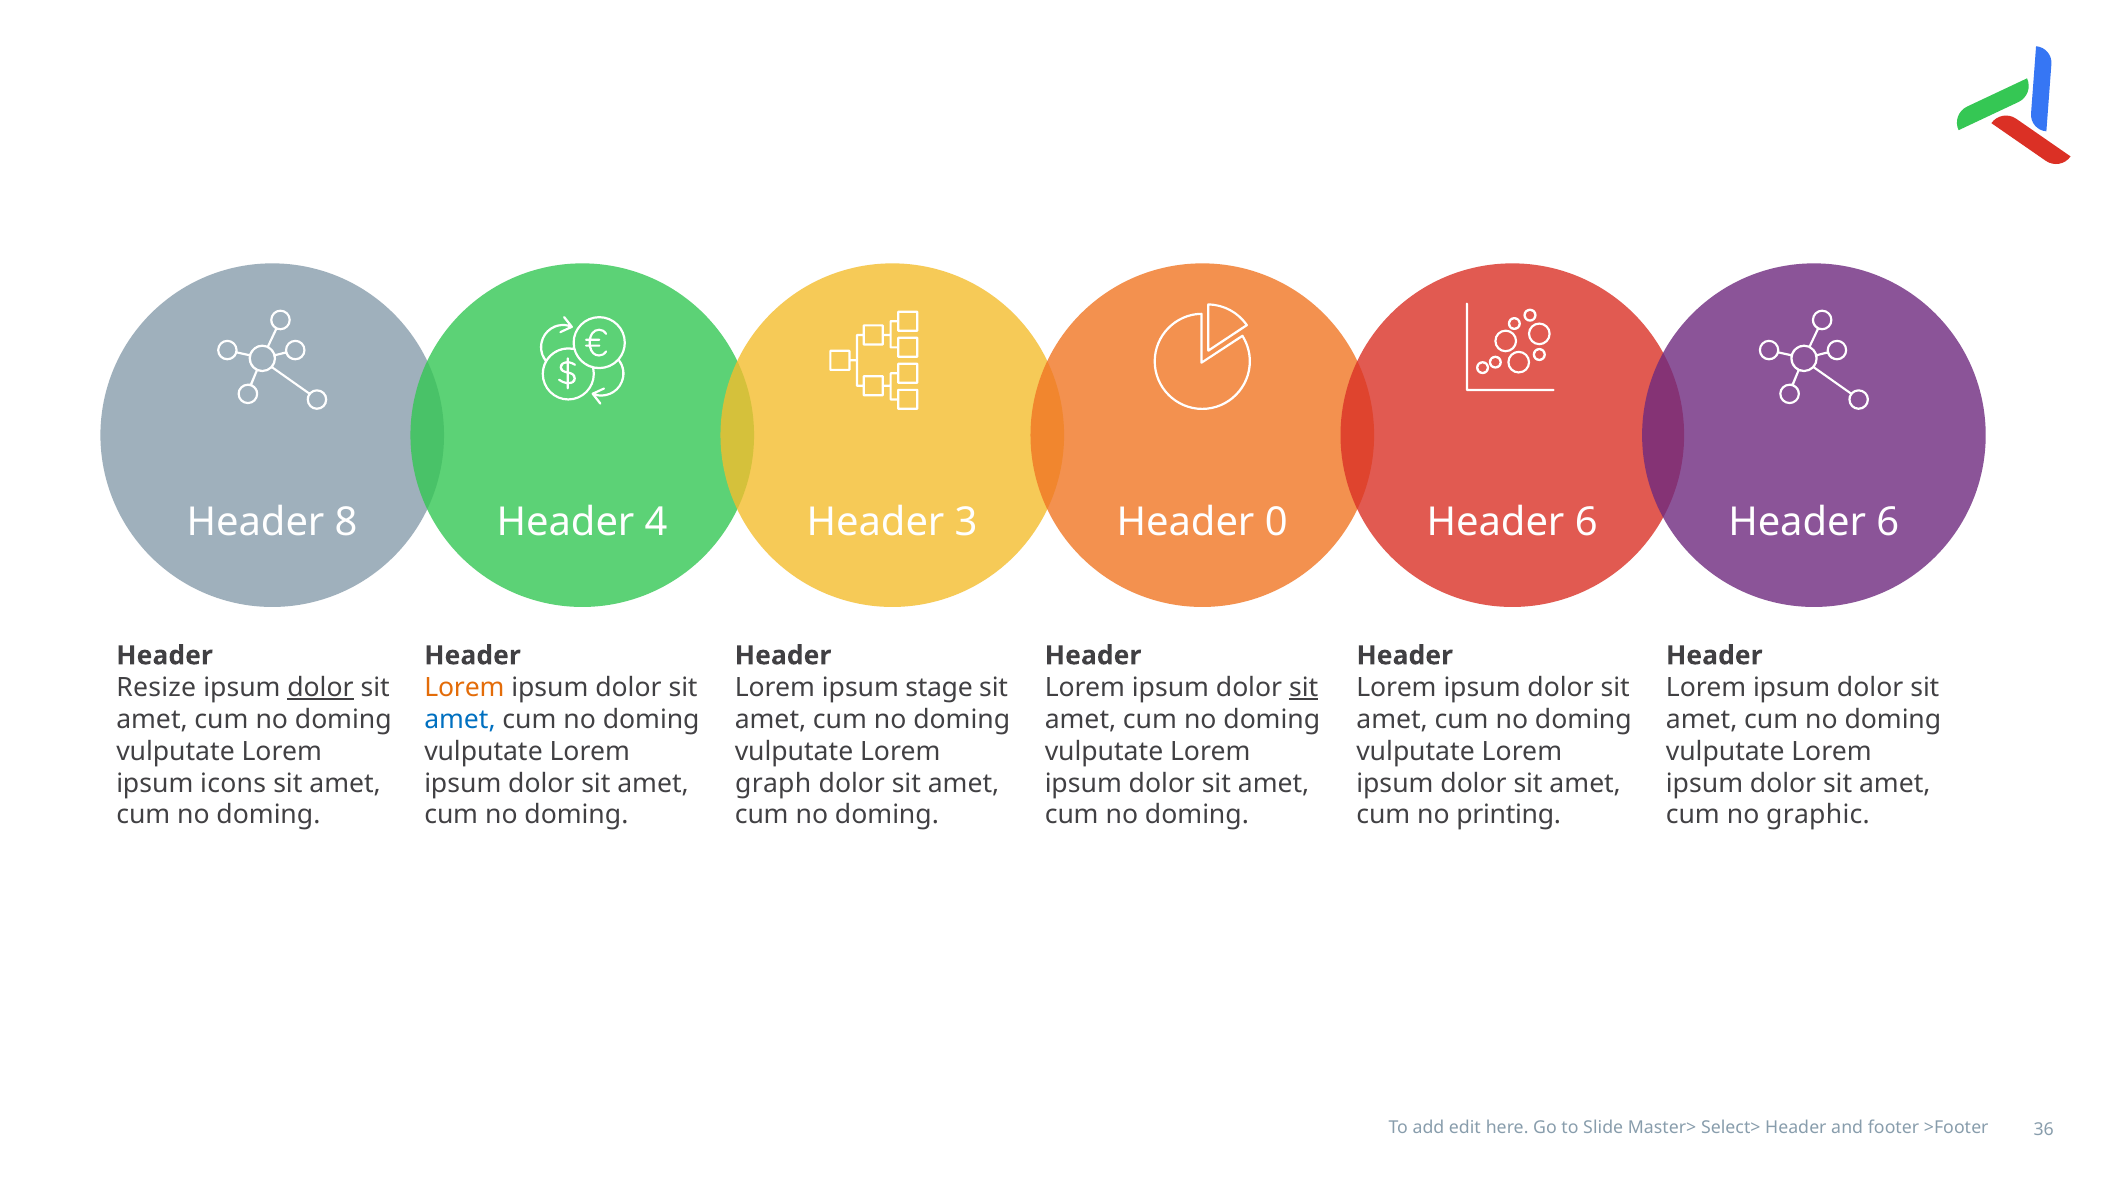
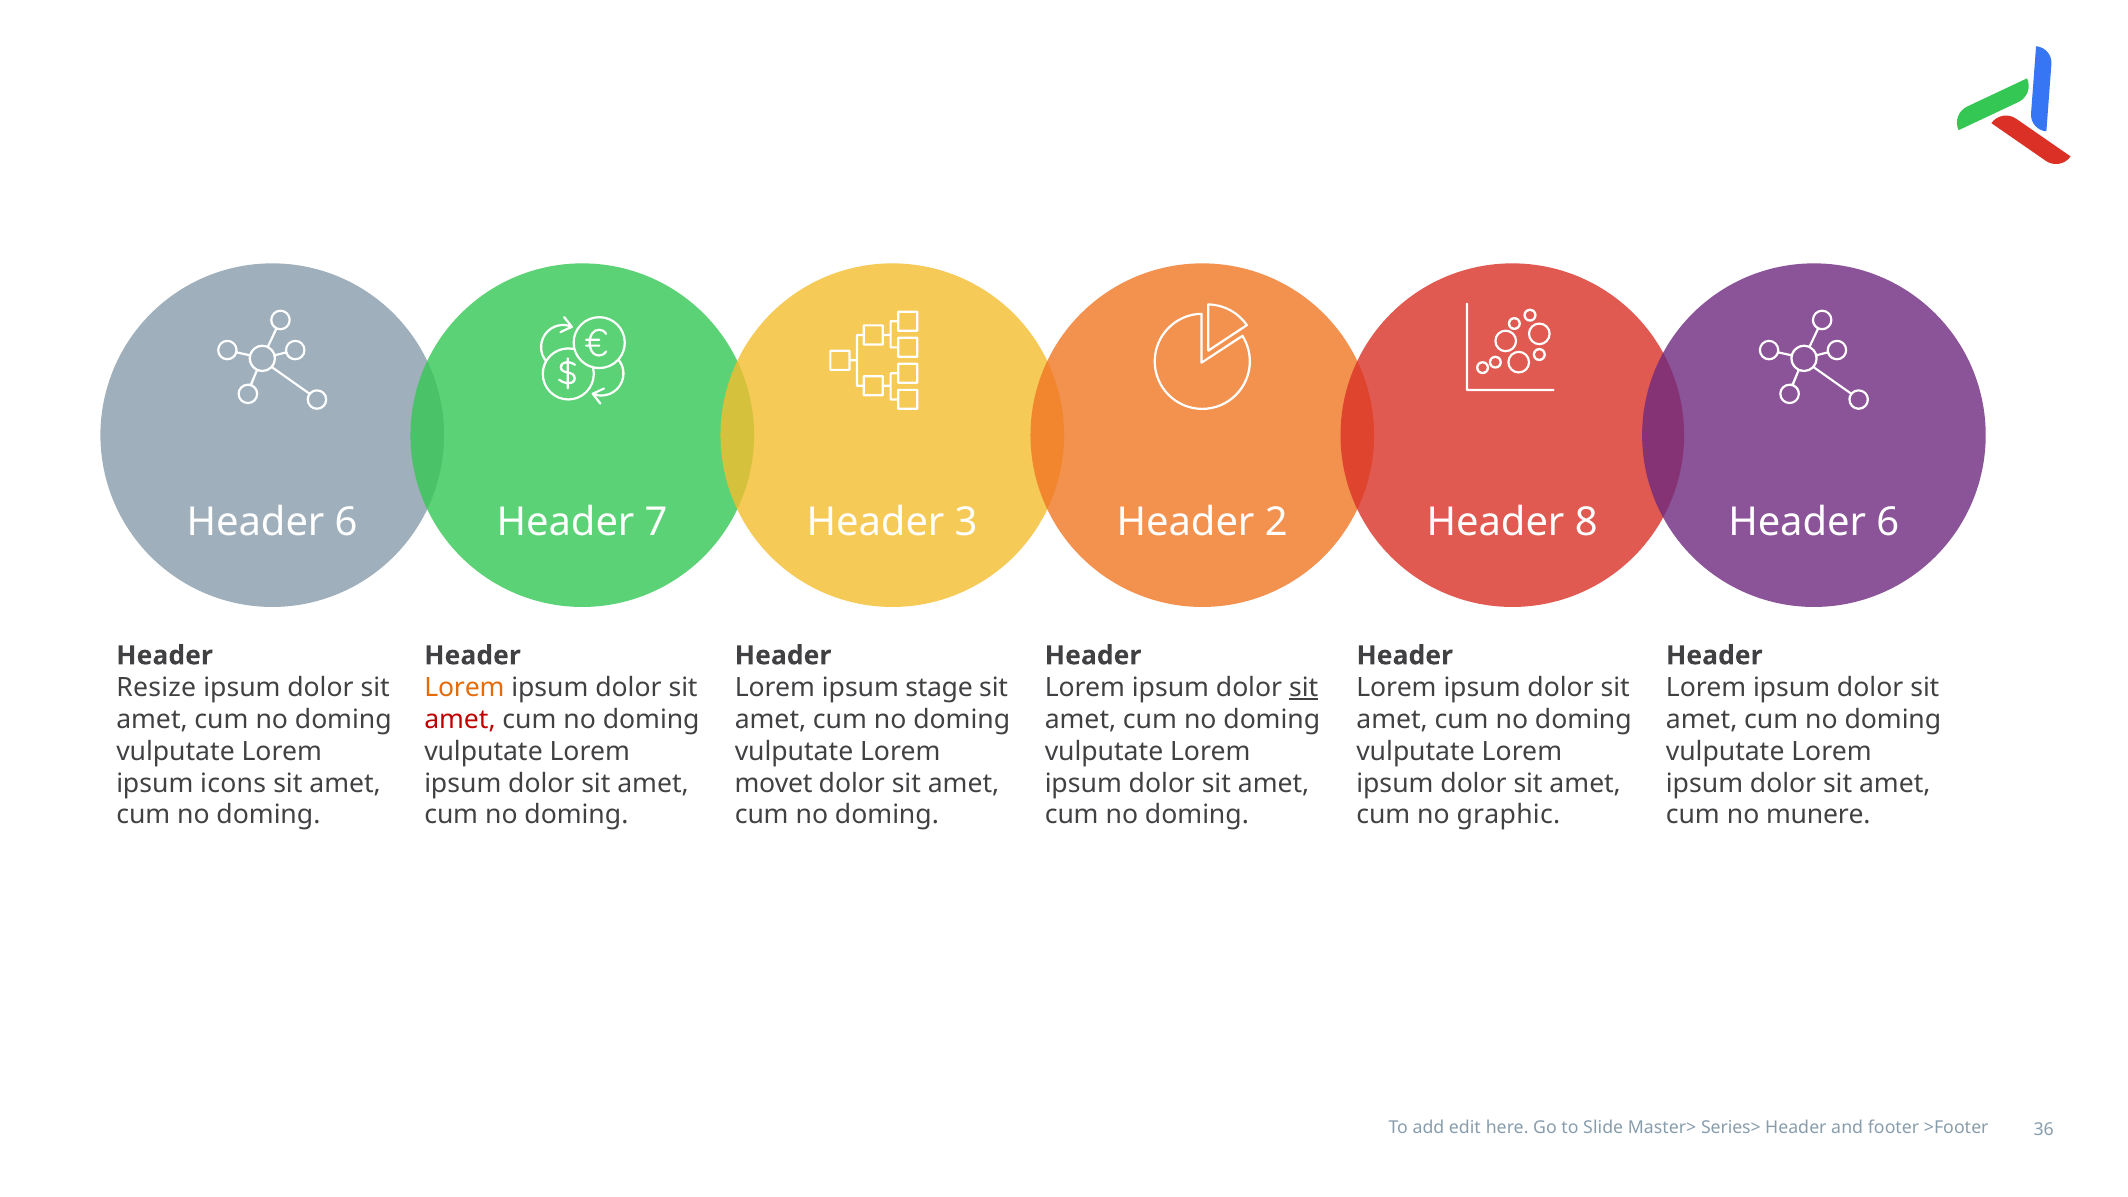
8 at (346, 522): 8 -> 6
4: 4 -> 7
0: 0 -> 2
6 at (1586, 522): 6 -> 8
dolor at (320, 687) underline: present -> none
amet at (460, 719) colour: blue -> red
graph: graph -> movet
printing: printing -> graphic
graphic: graphic -> munere
Select>: Select> -> Series>
